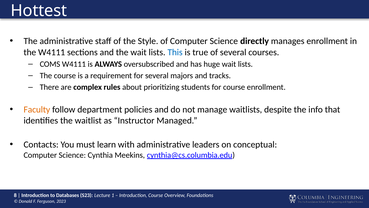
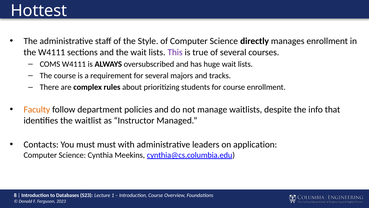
This colour: blue -> purple
must learn: learn -> must
conceptual: conceptual -> application
